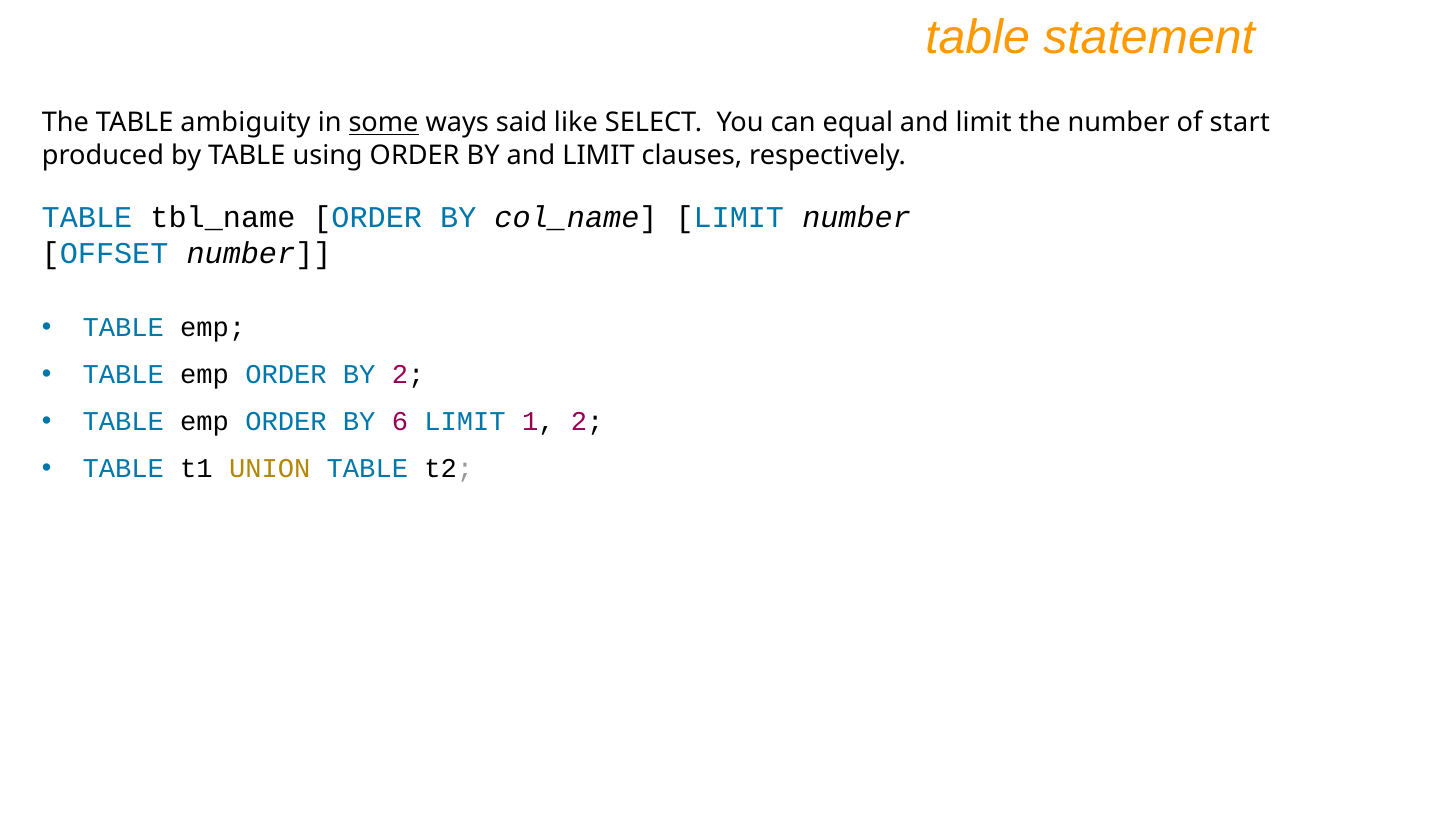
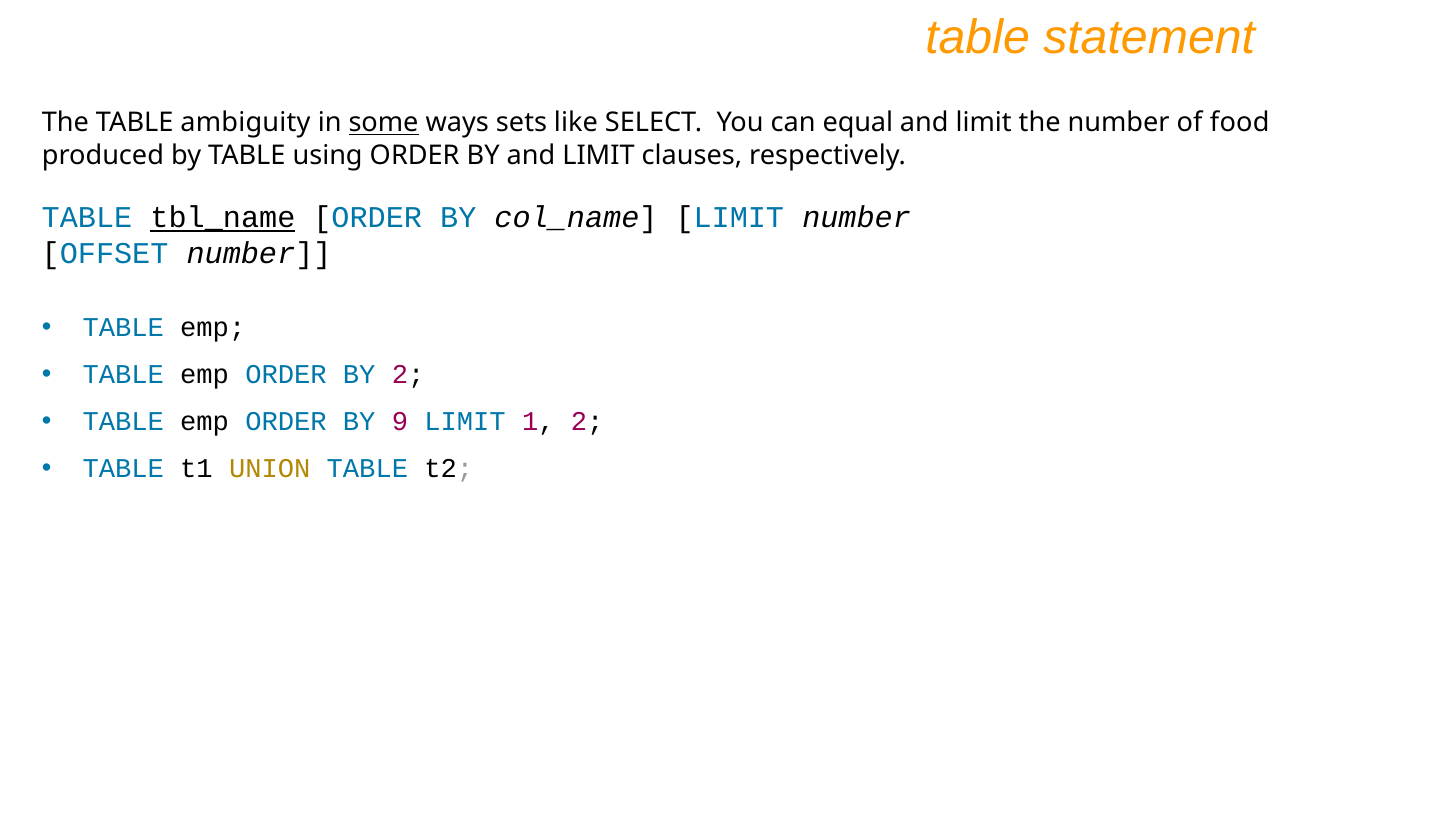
said: said -> sets
start: start -> food
tbl_name underline: none -> present
6: 6 -> 9
